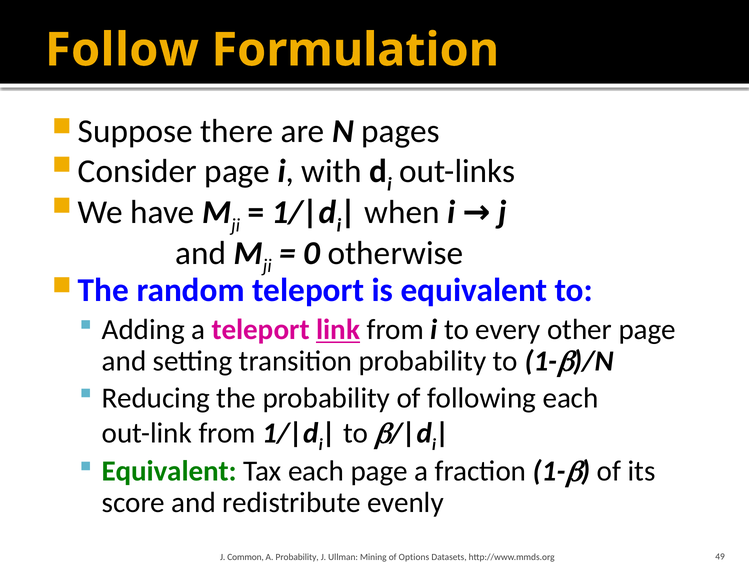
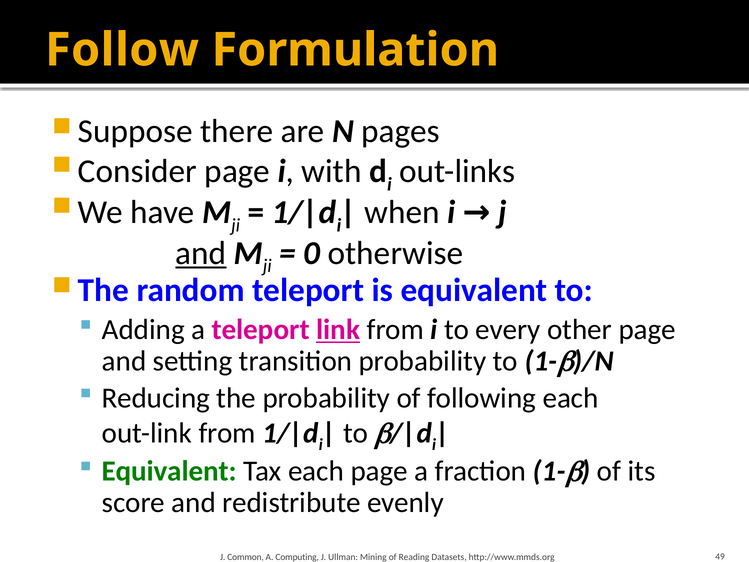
and at (201, 253) underline: none -> present
A Probability: Probability -> Computing
Options: Options -> Reading
